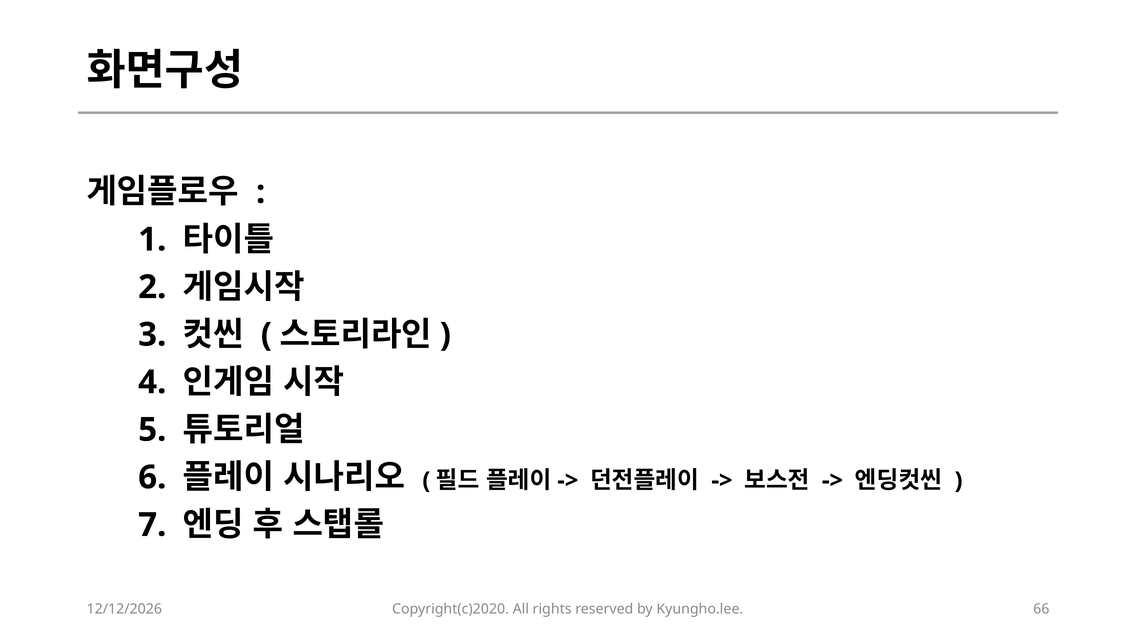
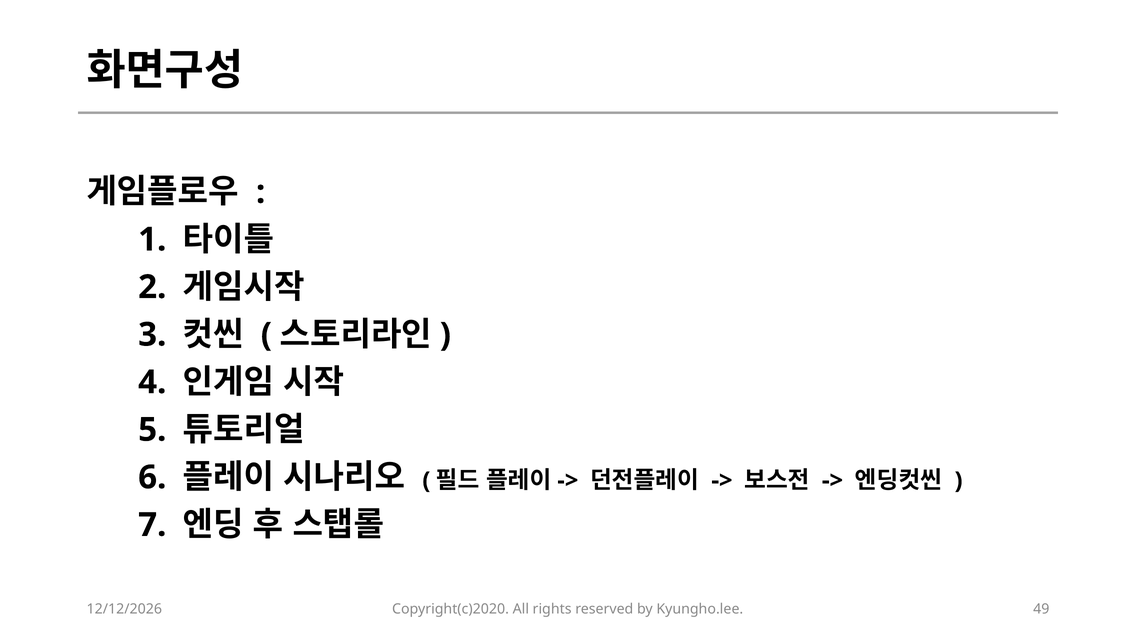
66: 66 -> 49
